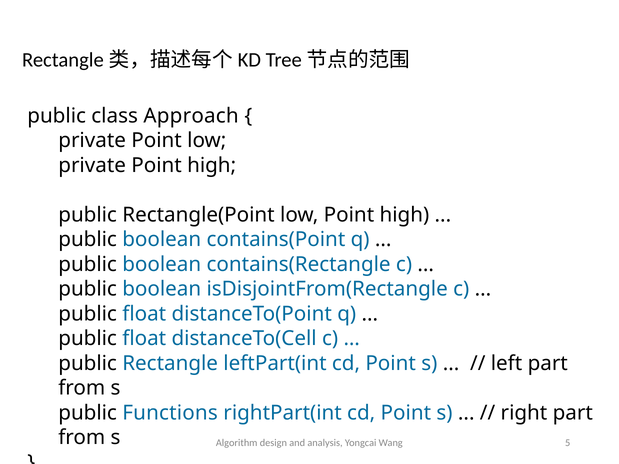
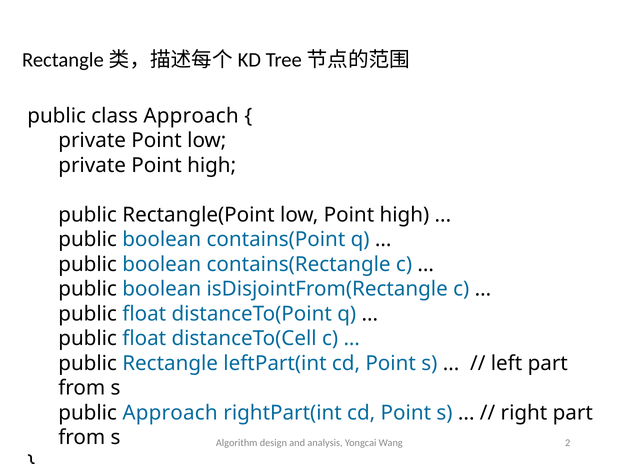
public Functions: Functions -> Approach
5: 5 -> 2
